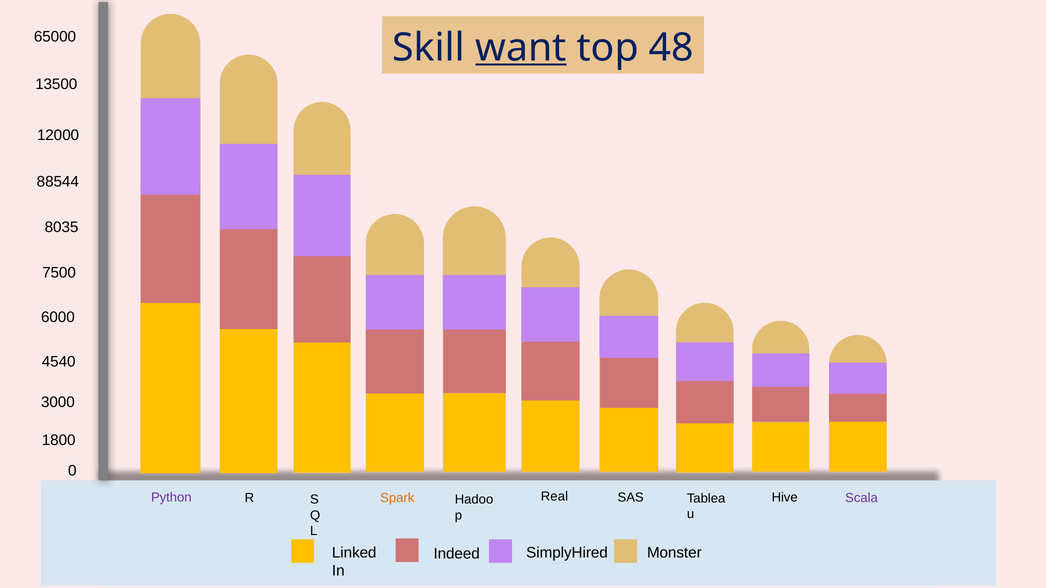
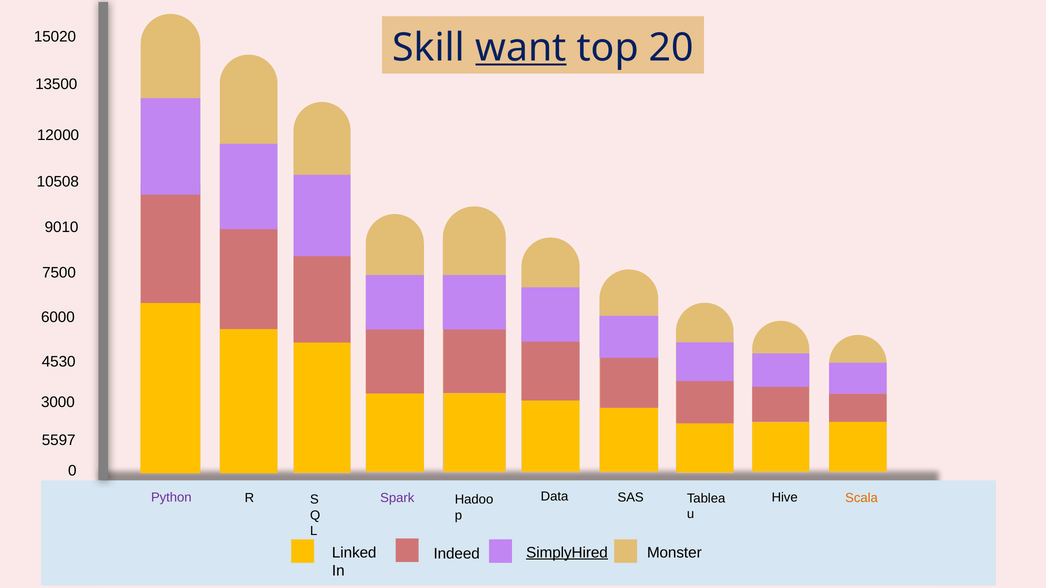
65000: 65000 -> 15020
48: 48 -> 20
88544: 88544 -> 10508
8035: 8035 -> 9010
4540: 4540 -> 4530
1800: 1800 -> 5597
Real: Real -> Data
Scala colour: purple -> orange
Spark colour: orange -> purple
SimplyHired underline: none -> present
